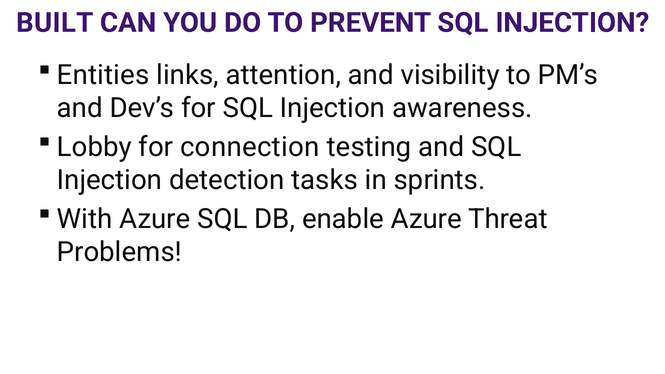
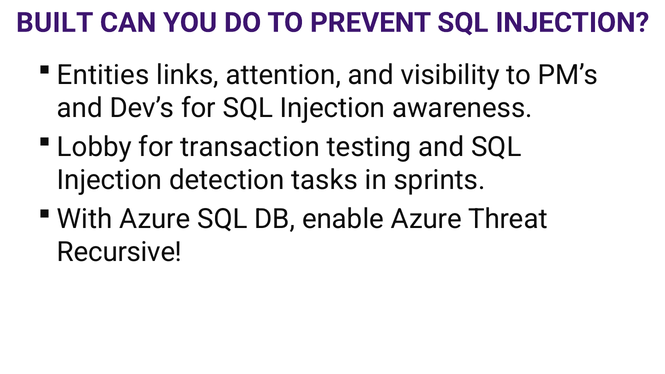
connection: connection -> transaction
Problems: Problems -> Recursive
